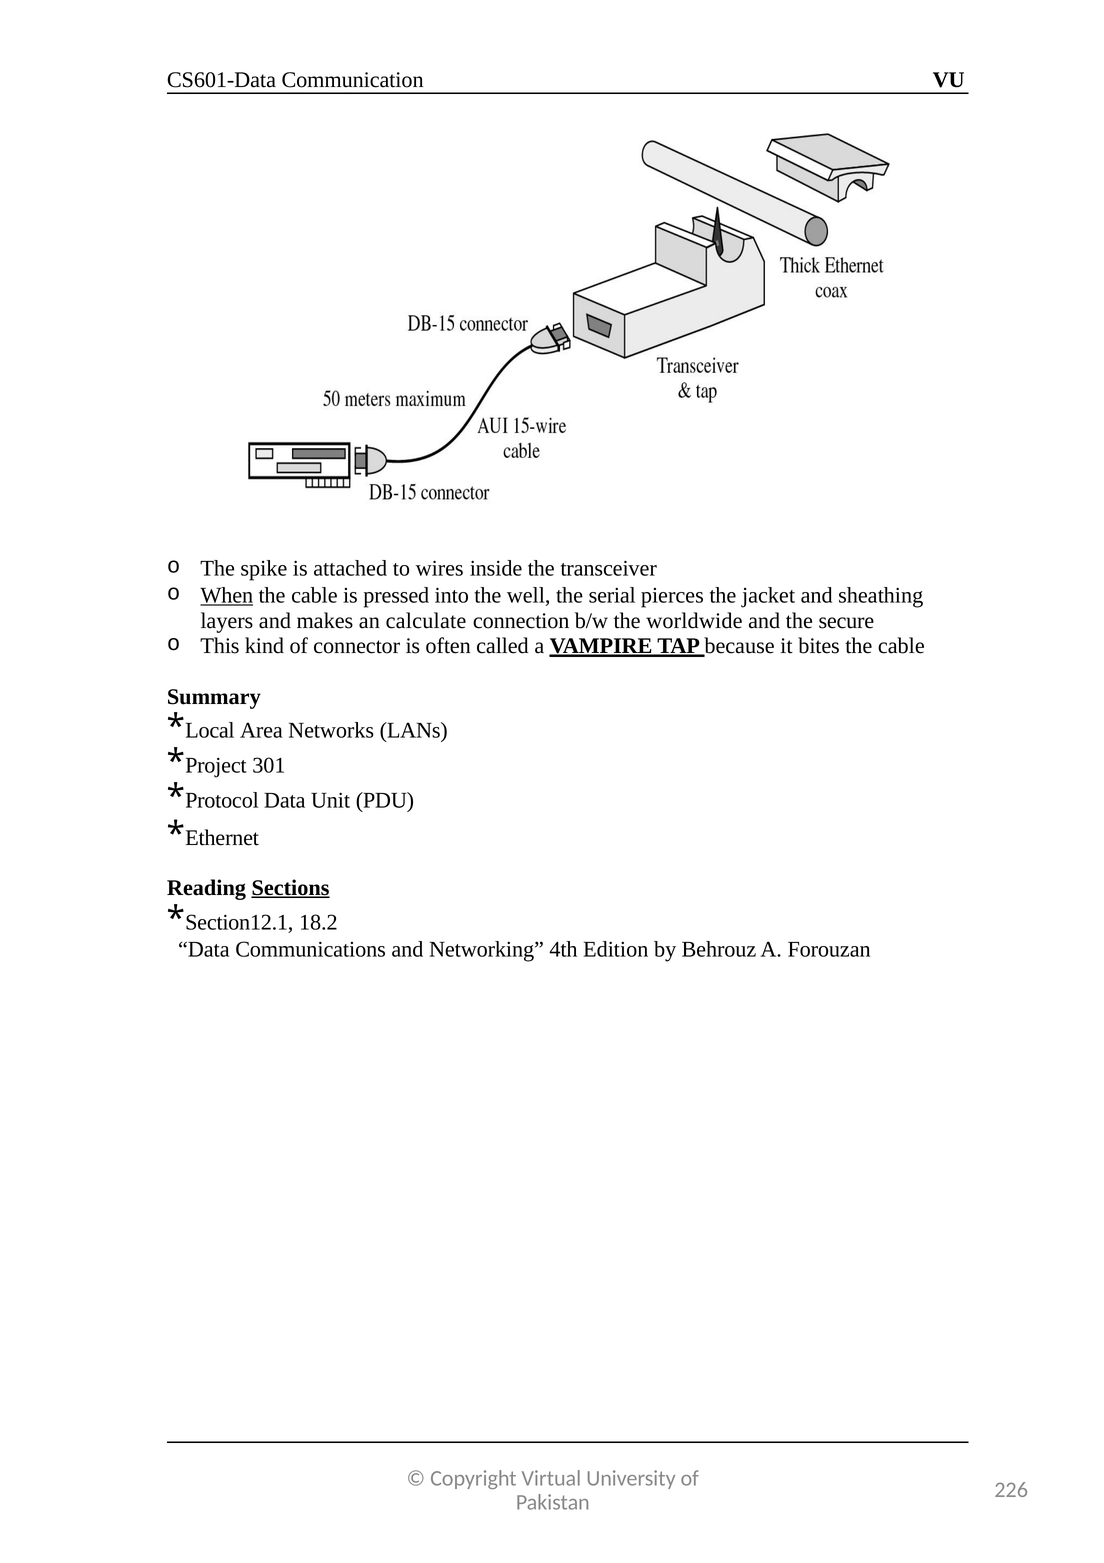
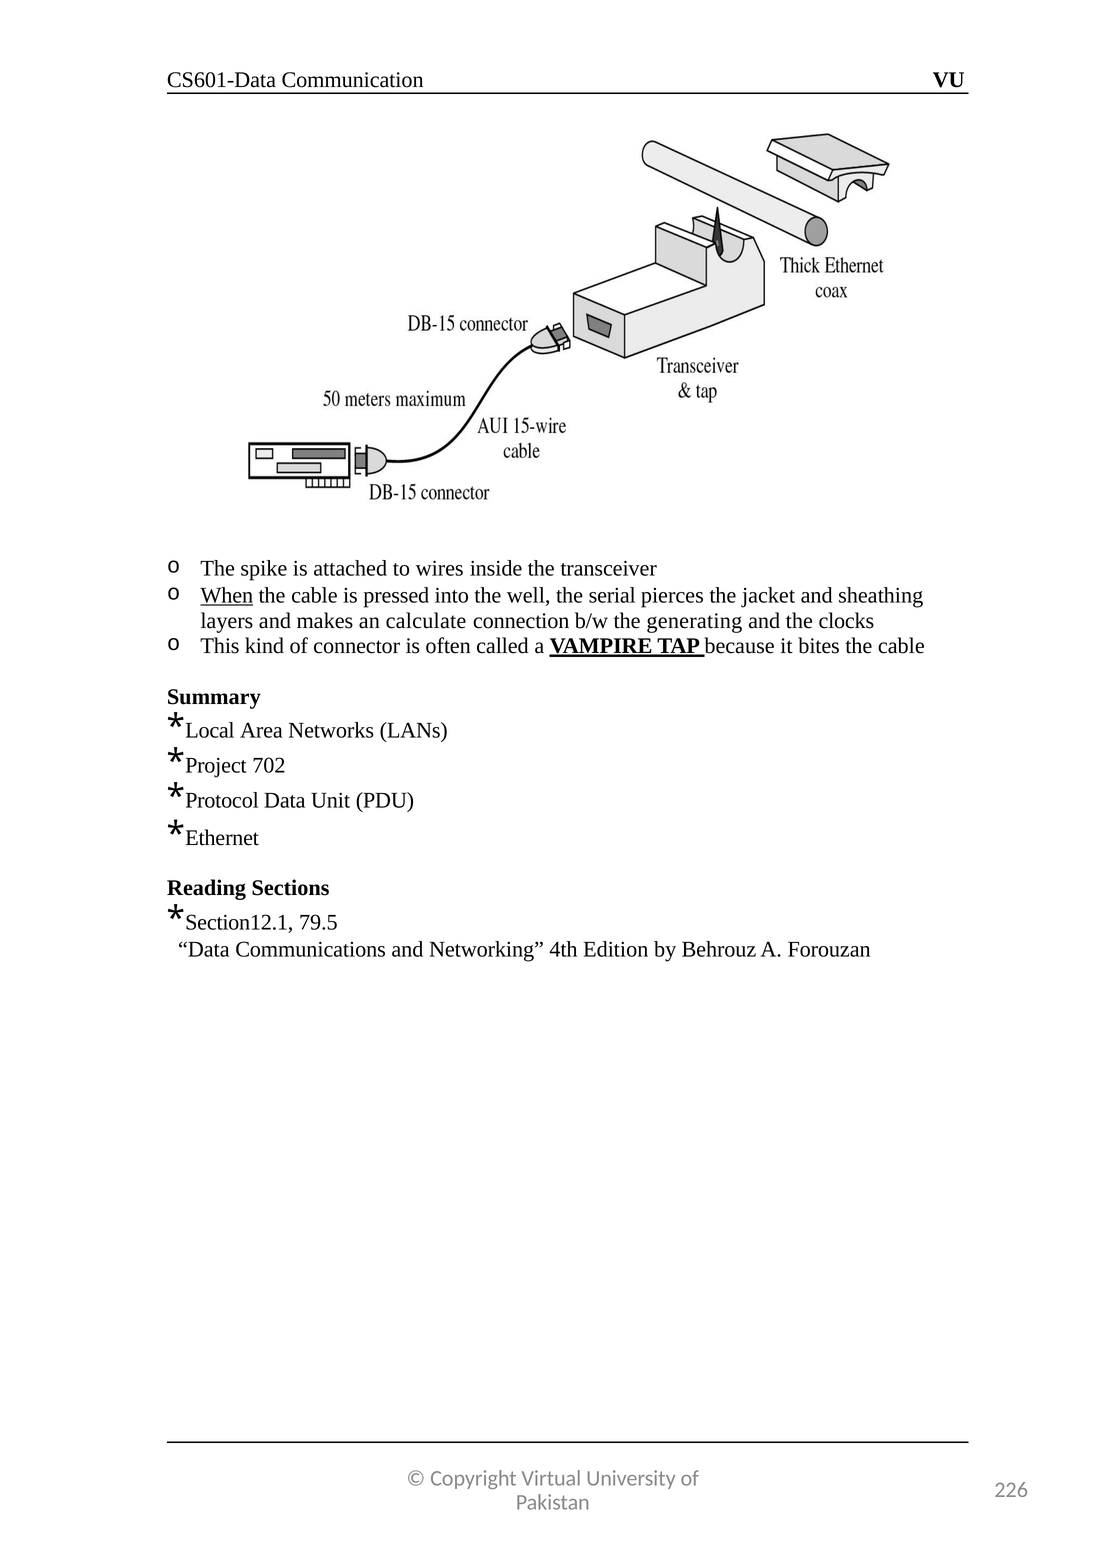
worldwide: worldwide -> generating
secure: secure -> clocks
301: 301 -> 702
Sections underline: present -> none
18.2: 18.2 -> 79.5
